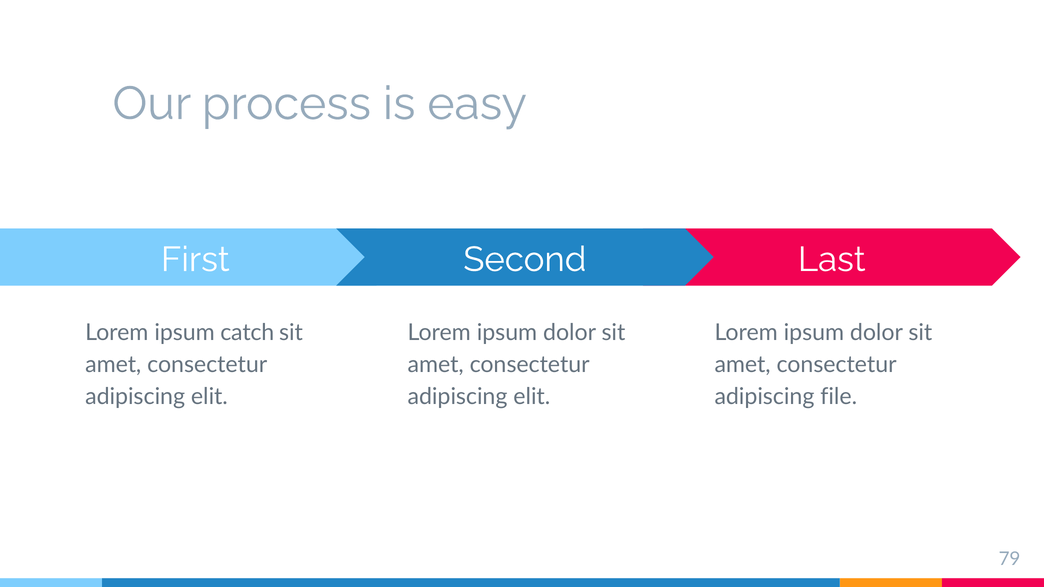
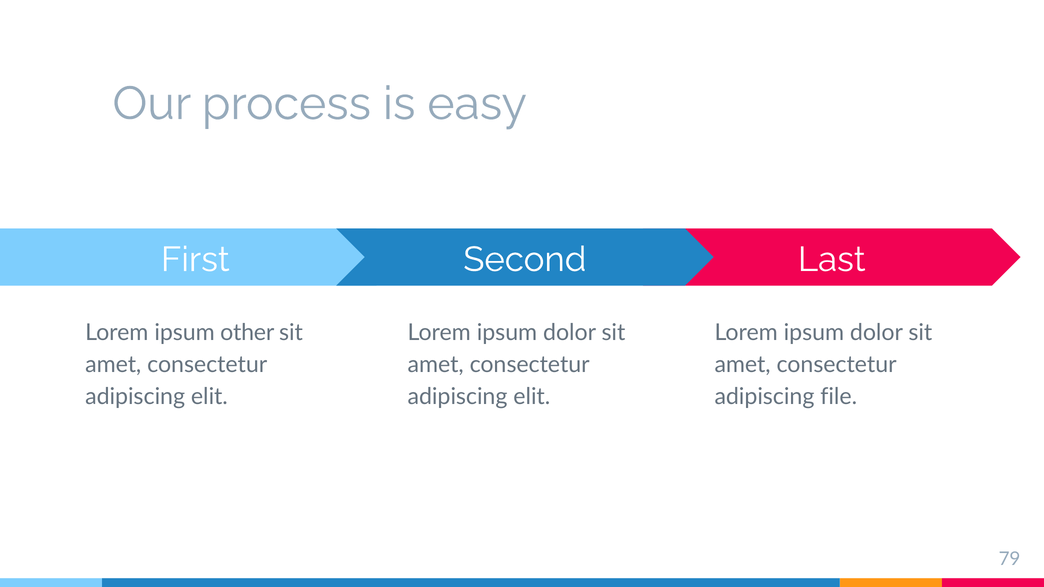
catch: catch -> other
